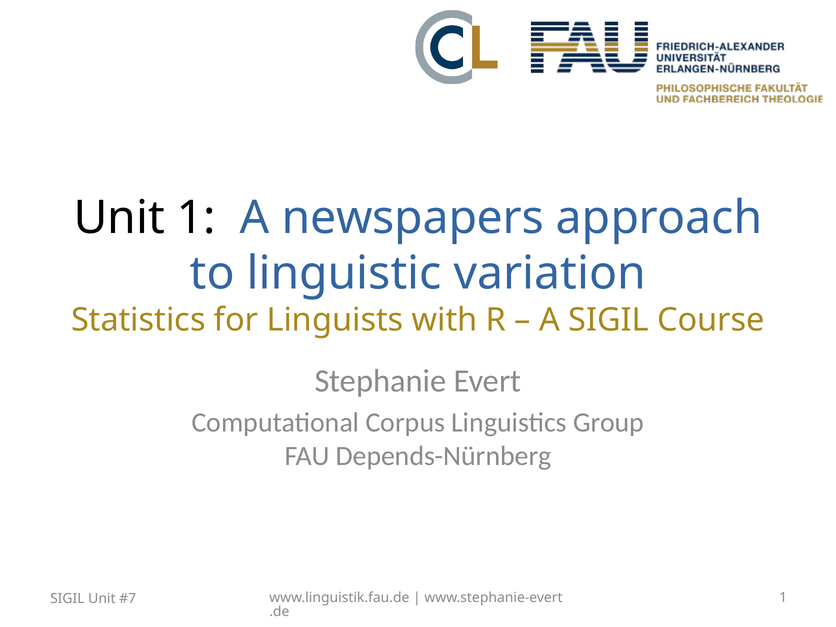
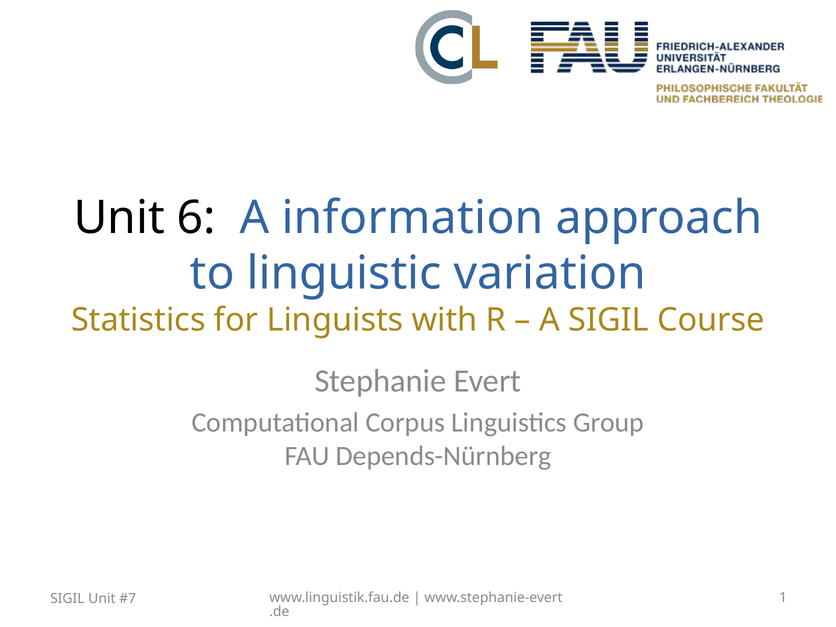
Unit 1: 1 -> 6
newspapers: newspapers -> information
